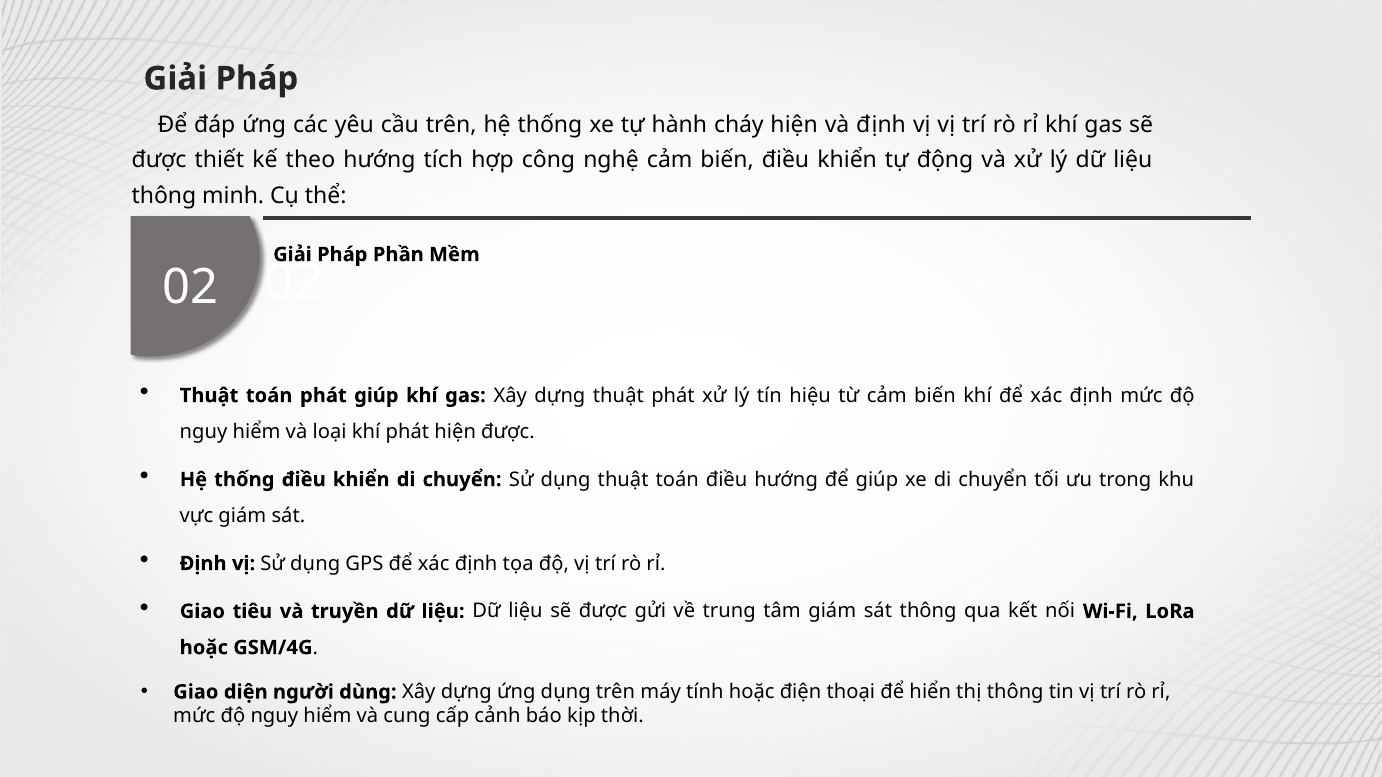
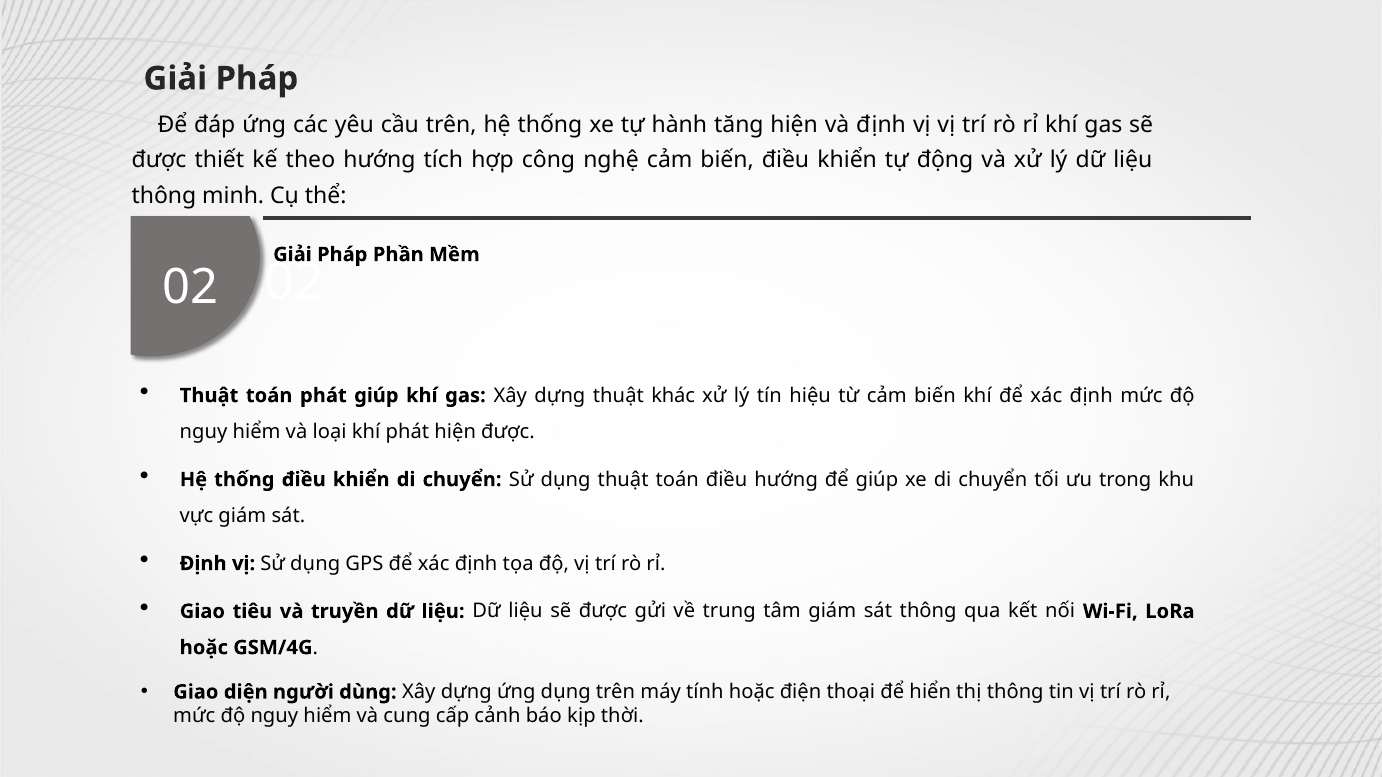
cháy: cháy -> tăng
thuật phát: phát -> khác
